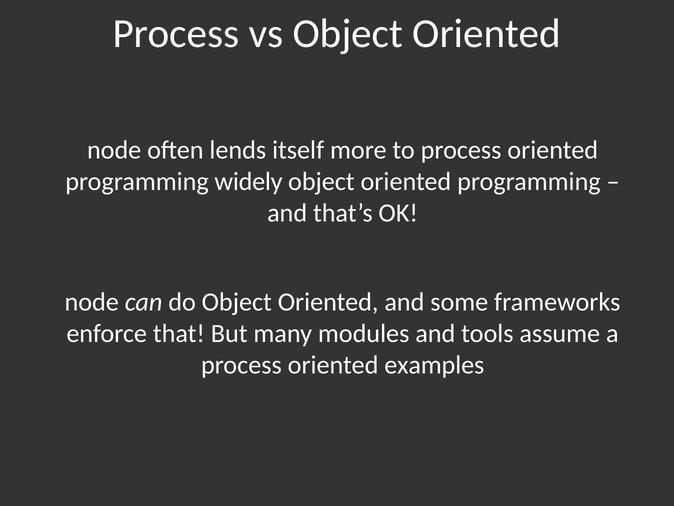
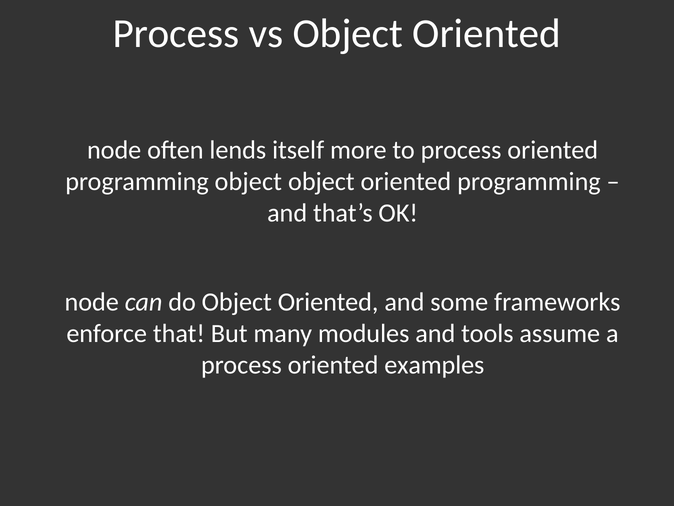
programming widely: widely -> object
